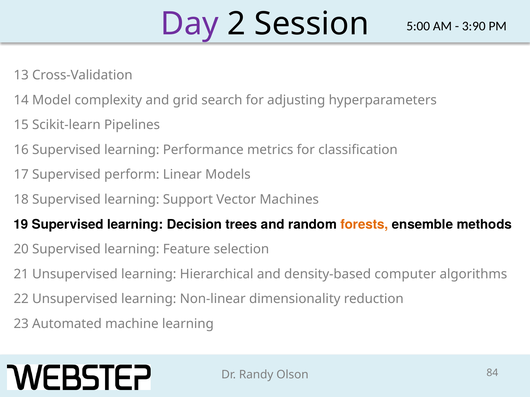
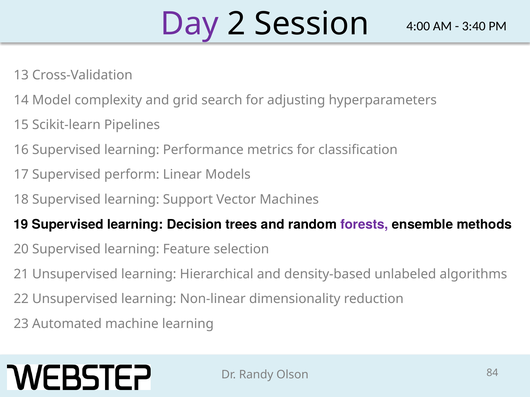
5:00: 5:00 -> 4:00
3:90: 3:90 -> 3:40
forests colour: orange -> purple
computer: computer -> unlabeled
